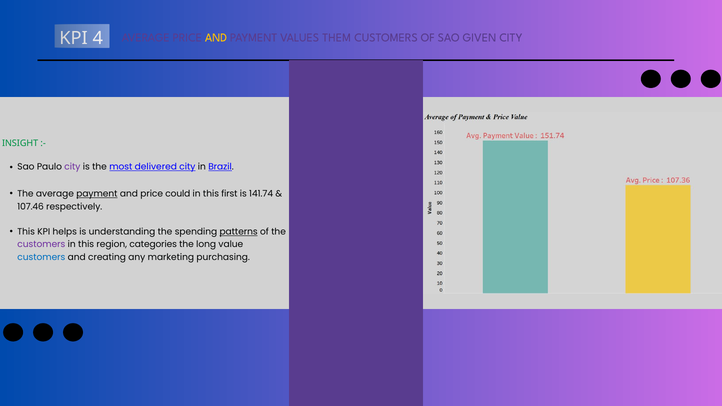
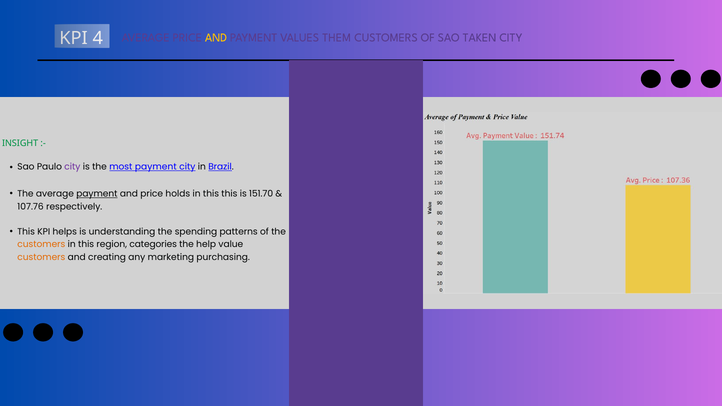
GIVEN: GIVEN -> TAKEN
most delivered: delivered -> payment
could: could -> holds
this first: first -> this
141.74: 141.74 -> 151.70
107.46: 107.46 -> 107.76
patterns underline: present -> none
customers at (41, 245) colour: purple -> orange
long: long -> help
customers at (41, 257) colour: blue -> orange
